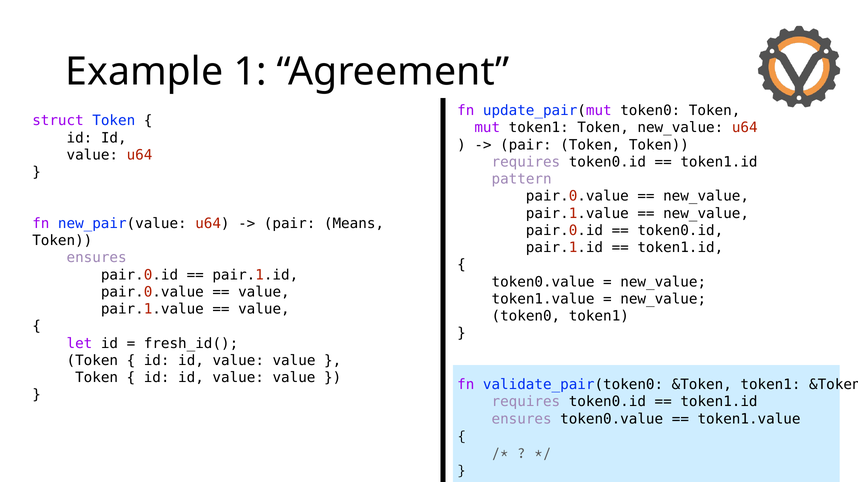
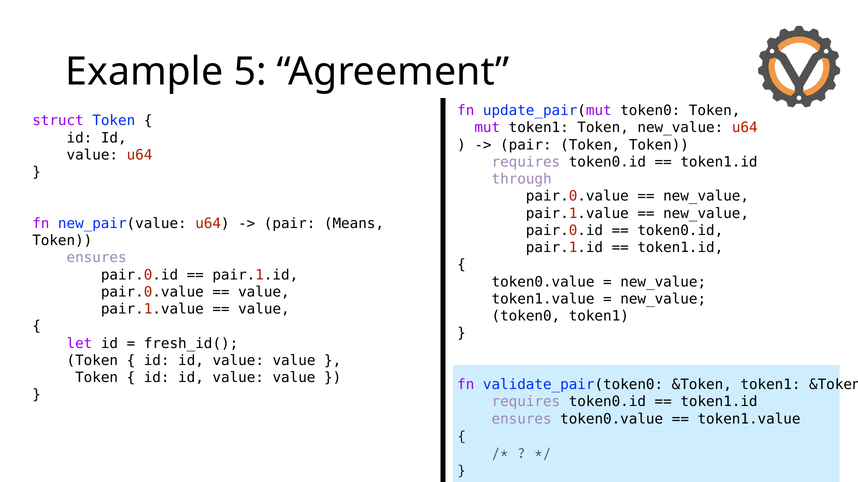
1: 1 -> 5
pattern: pattern -> through
